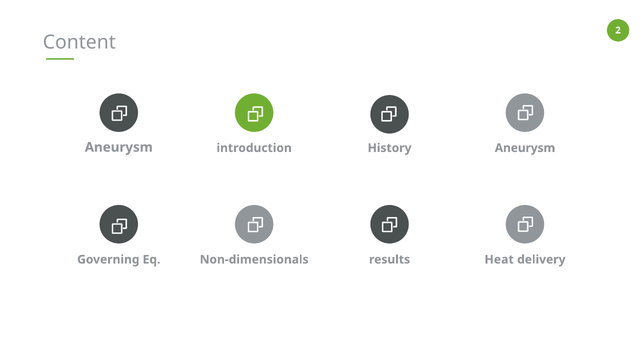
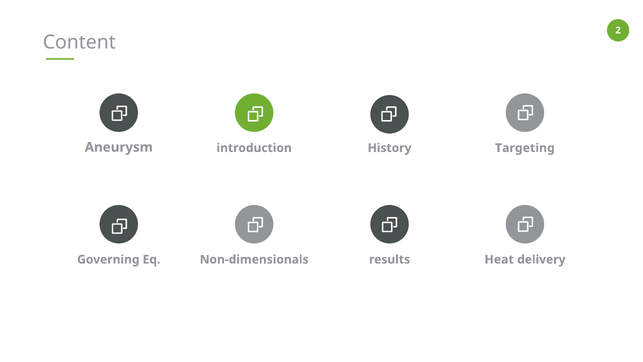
History Aneurysm: Aneurysm -> Targeting
